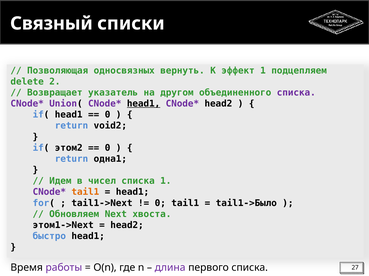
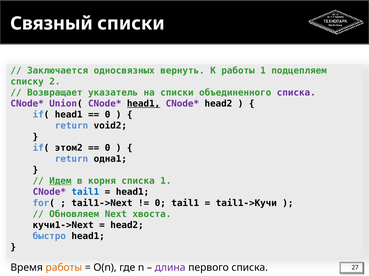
Позволяющая: Позволяющая -> Заключается
К эффект: эффект -> работы
delete: delete -> списку
на другом: другом -> списки
Идем underline: none -> present
чисел: чисел -> корня
tail1 at (85, 192) colour: orange -> blue
tail1->Было: tail1->Было -> tail1->Кучи
этом1->Next: этом1->Next -> кучи1->Next
работы at (64, 268) colour: purple -> orange
